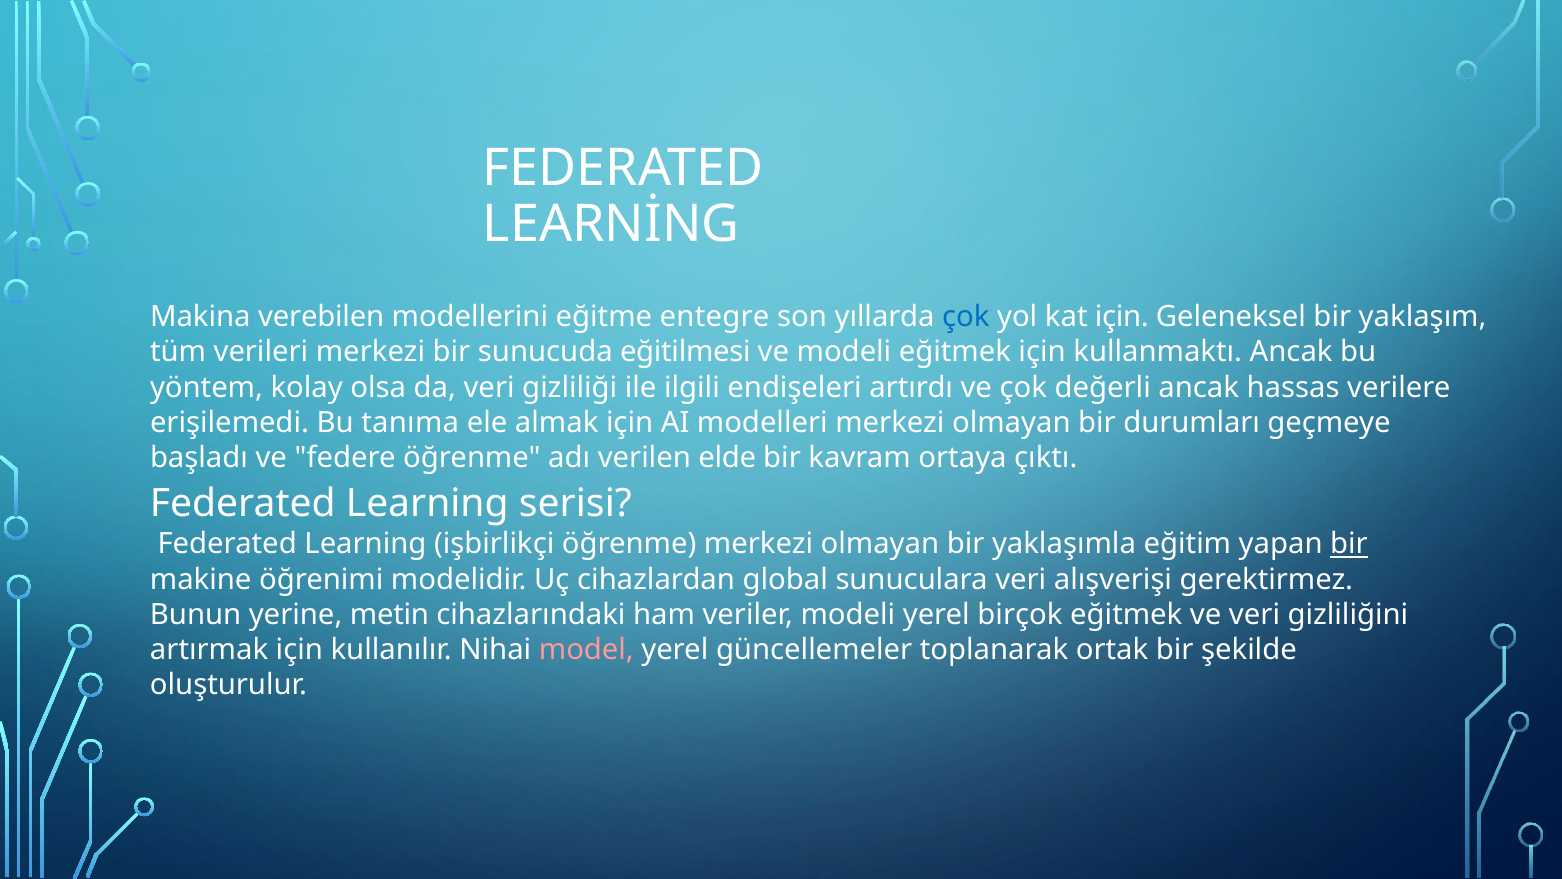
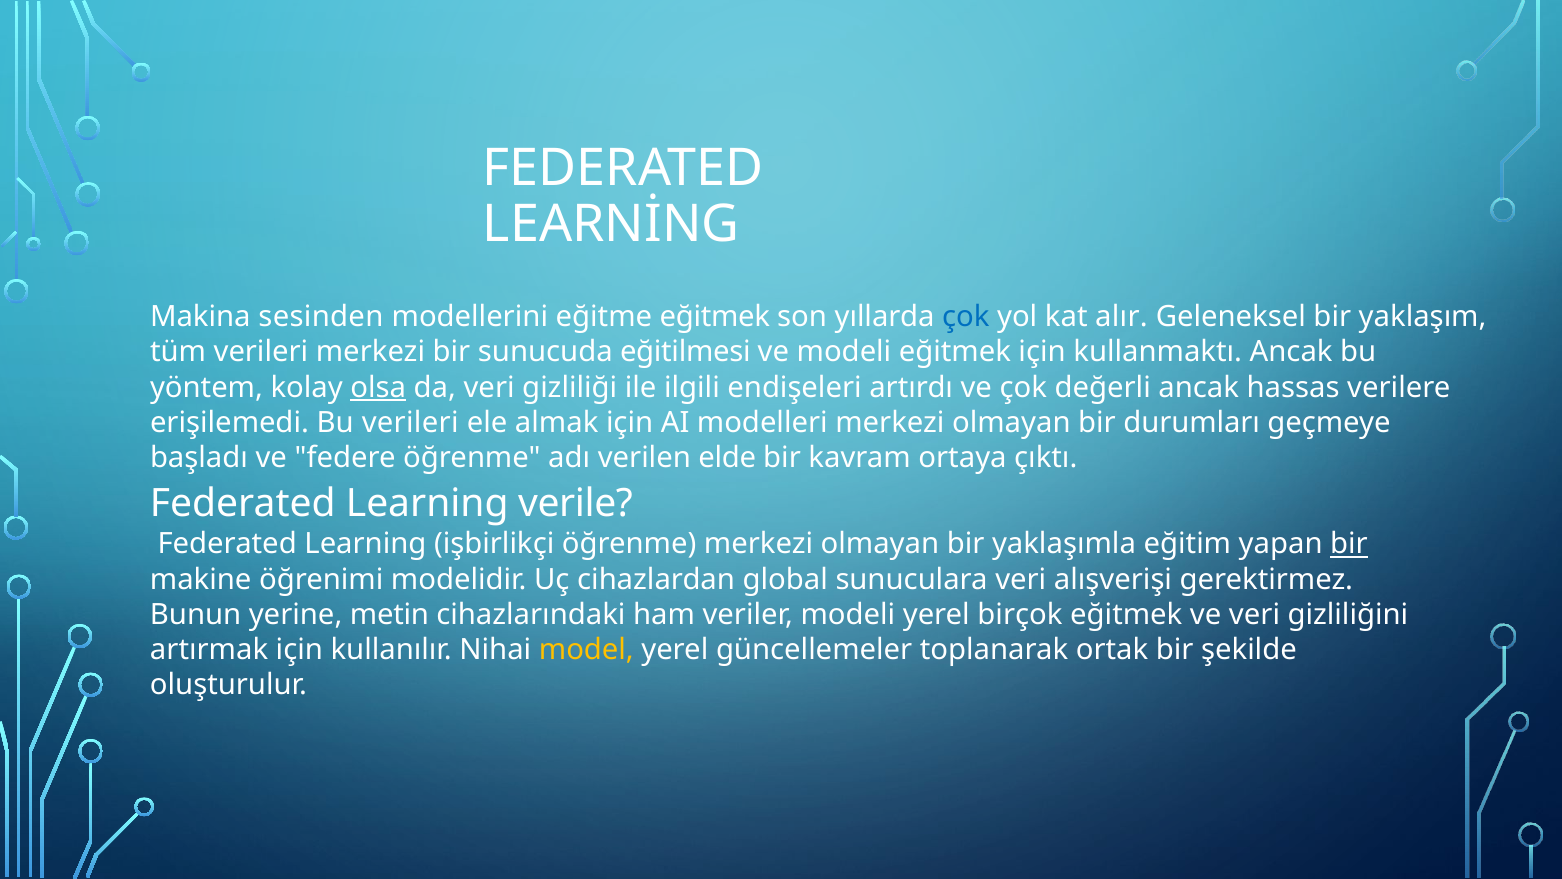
verebilen: verebilen -> sesinden
eğitme entegre: entegre -> eğitmek
kat için: için -> alır
olsa underline: none -> present
Bu tanıma: tanıma -> verileri
serisi: serisi -> verile
model colour: pink -> yellow
